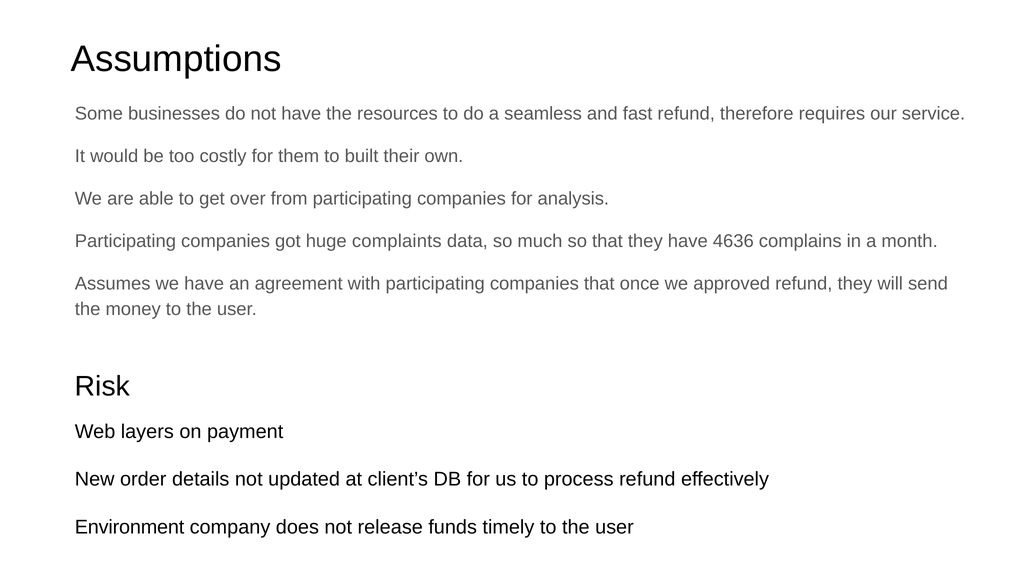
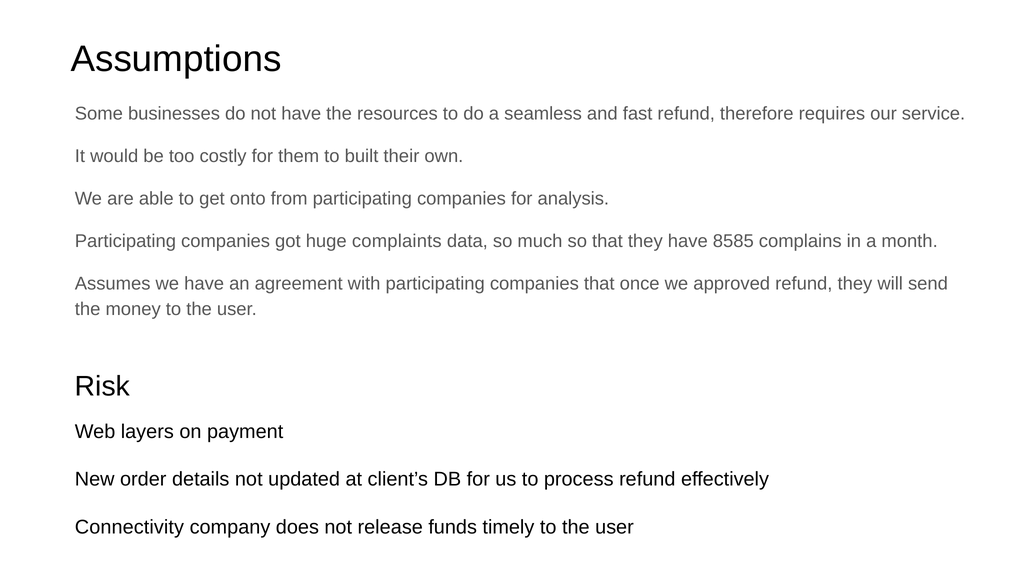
over: over -> onto
4636: 4636 -> 8585
Environment: Environment -> Connectivity
